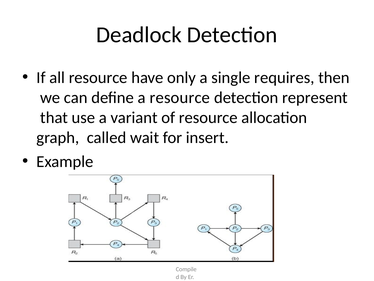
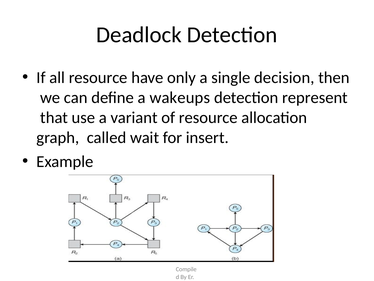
requires: requires -> decision
a resource: resource -> wakeups
